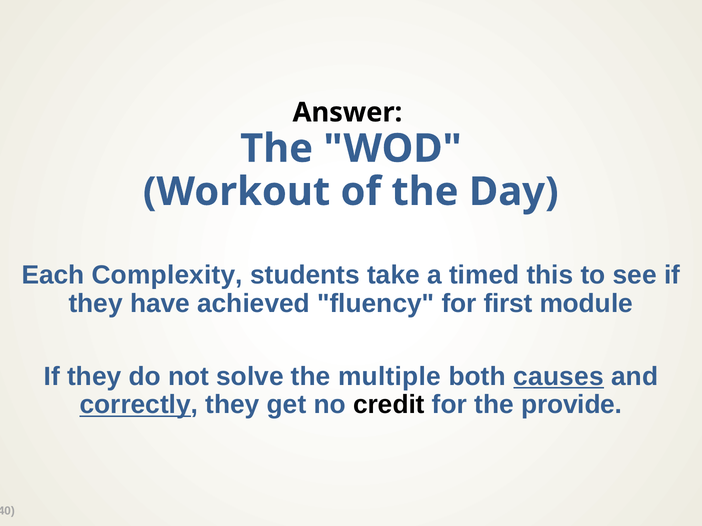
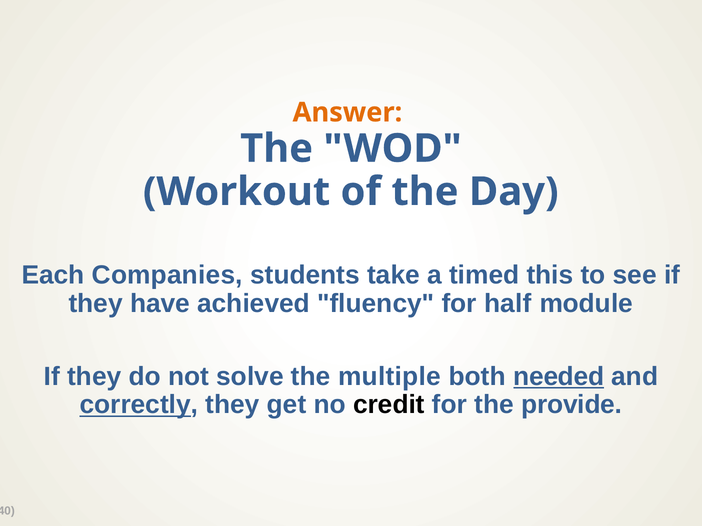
Answer colour: black -> orange
Complexity: Complexity -> Companies
first: first -> half
causes: causes -> needed
